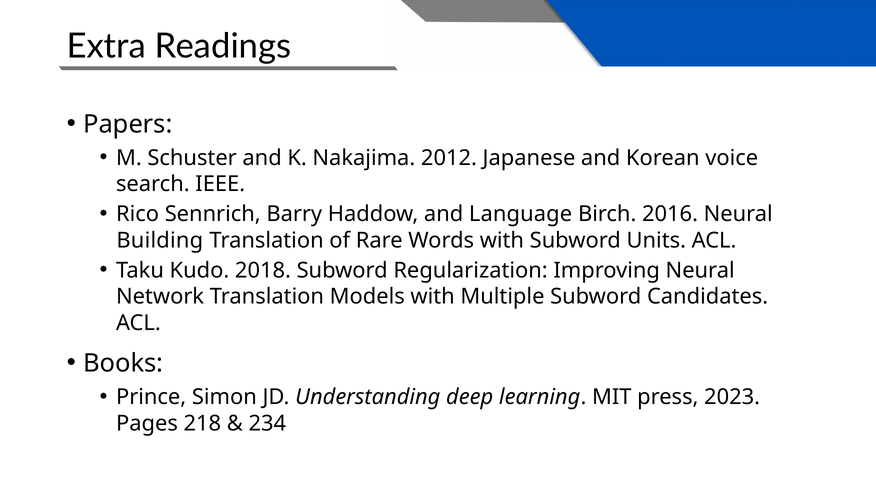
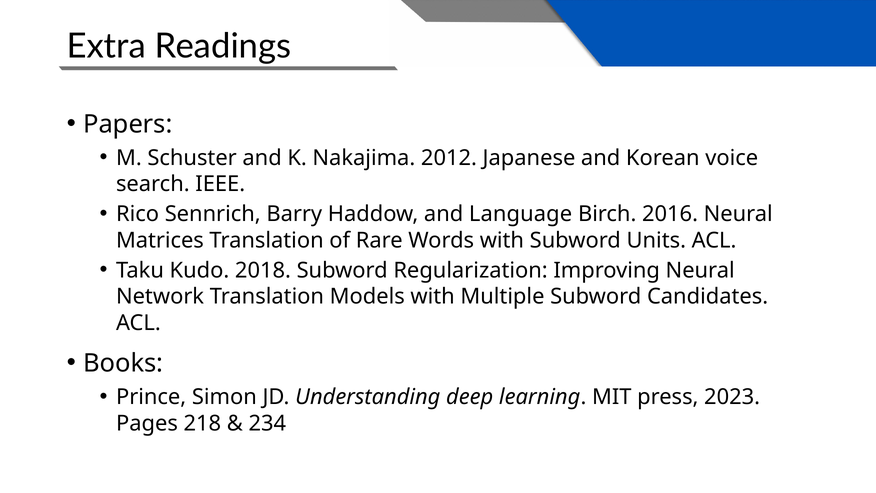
Building: Building -> Matrices
